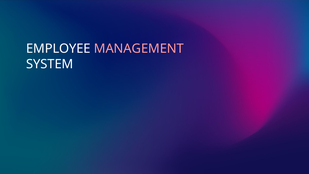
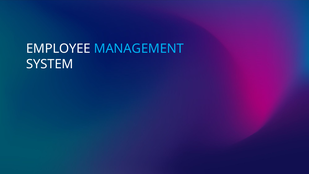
MANAGEMENT colour: pink -> light blue
